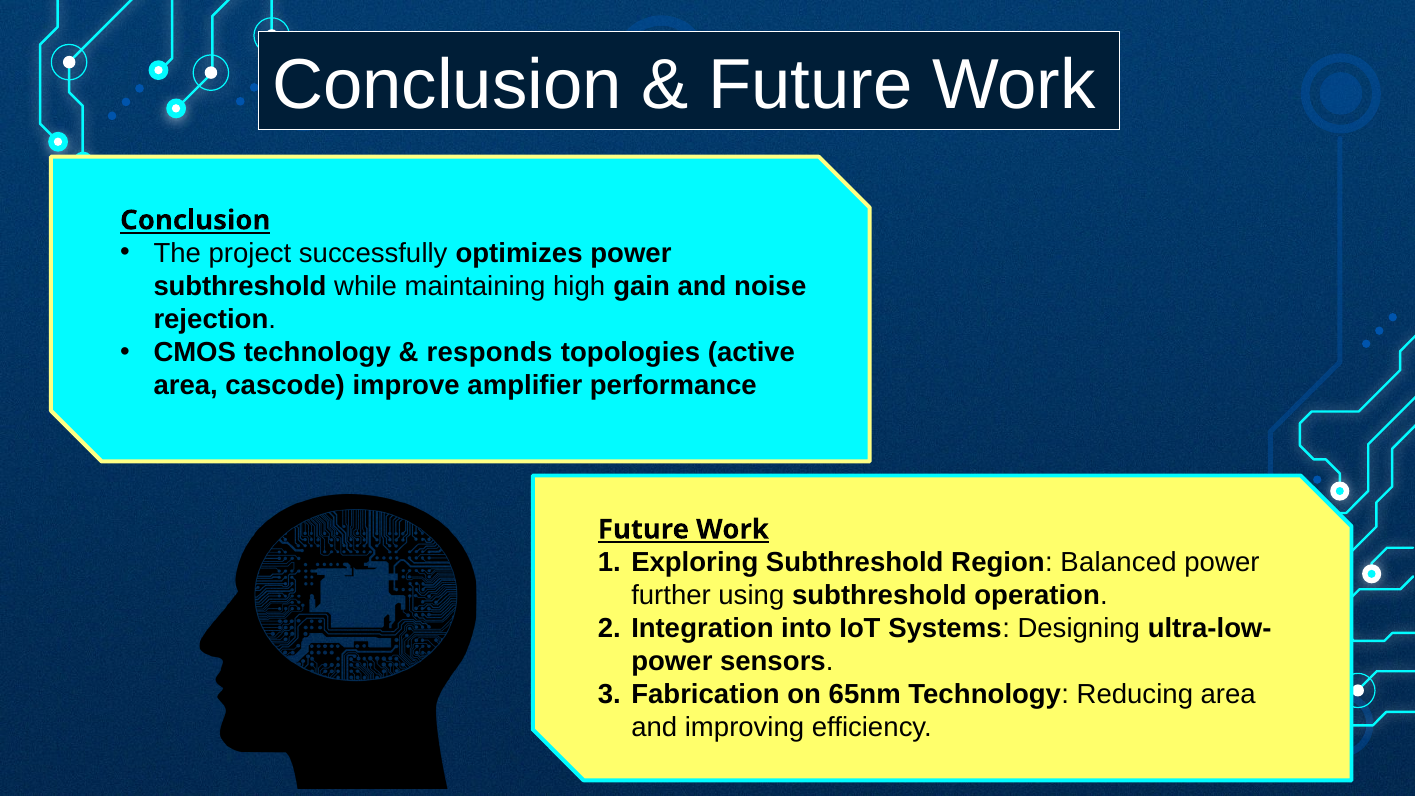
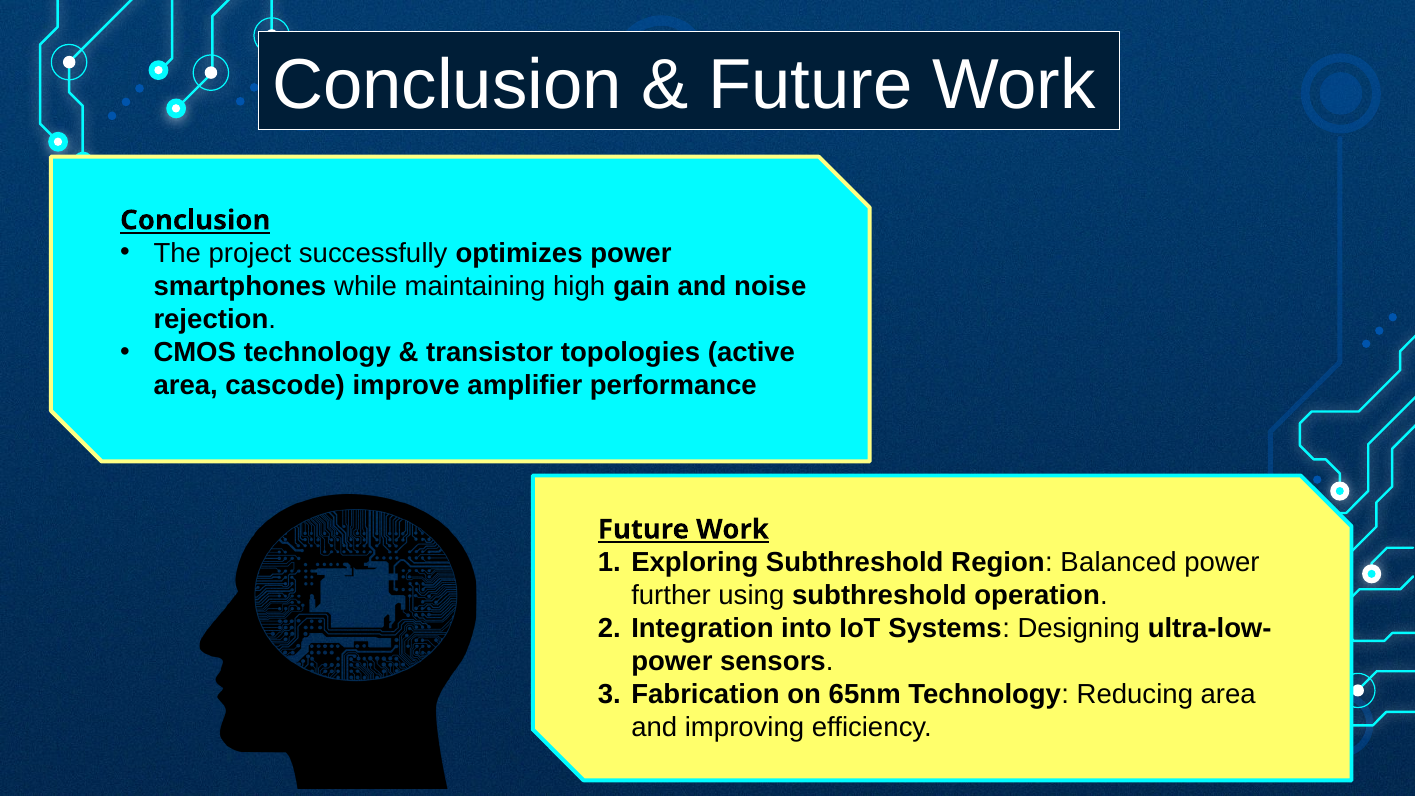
subthreshold at (240, 286): subthreshold -> smartphones
responds: responds -> transistor
